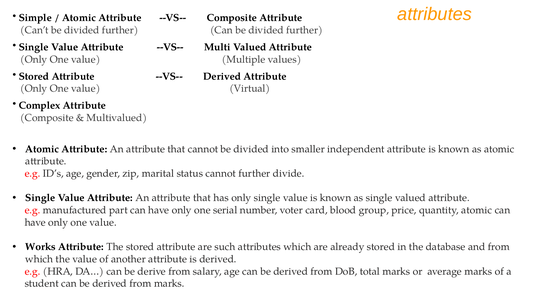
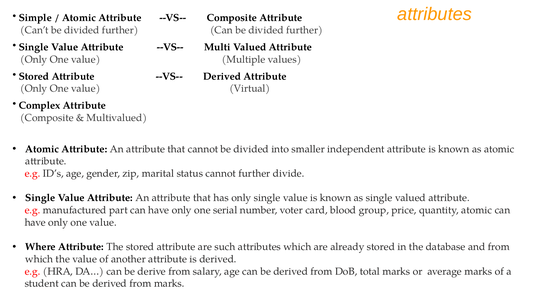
Works: Works -> Where
